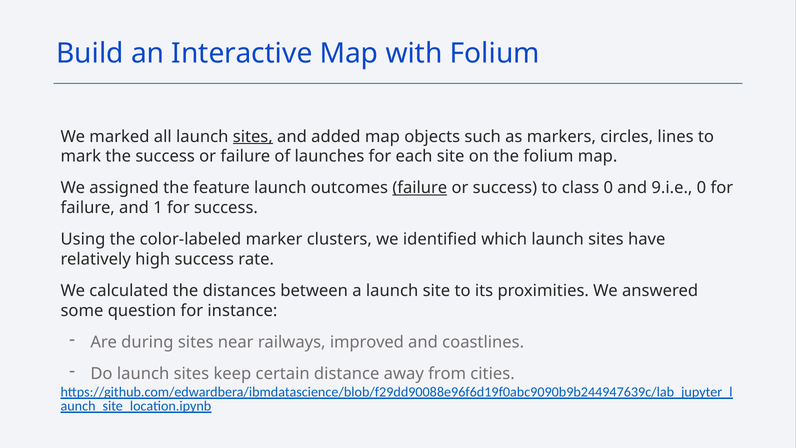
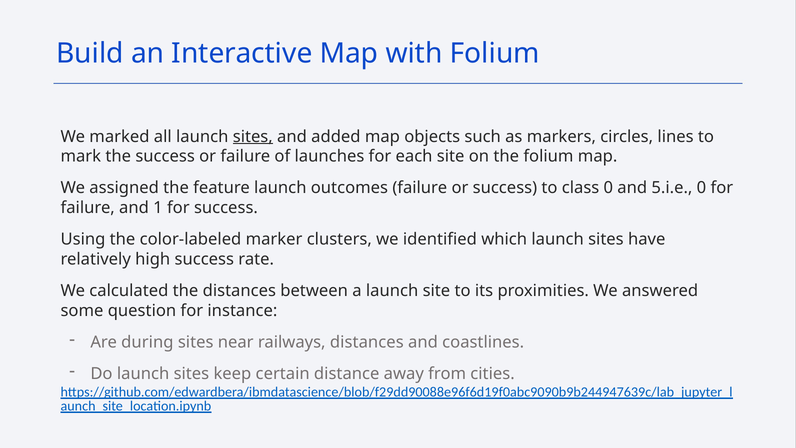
failure at (420, 188) underline: present -> none
9.i.e: 9.i.e -> 5.i.e
railways improved: improved -> distances
